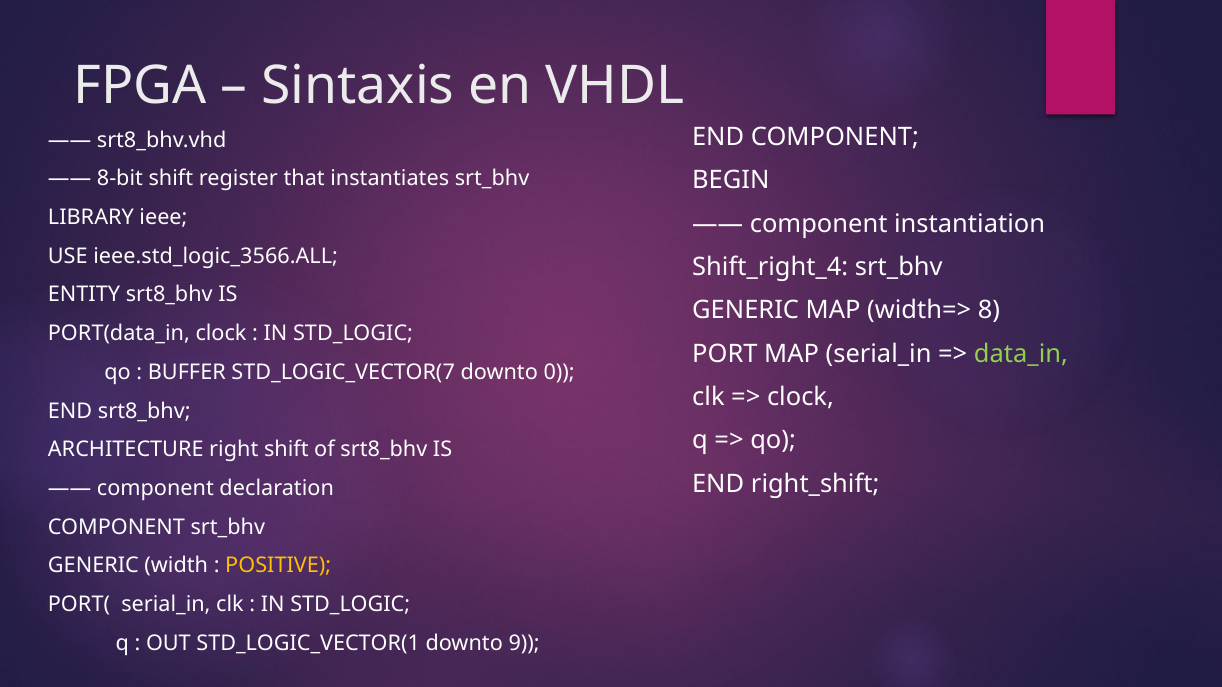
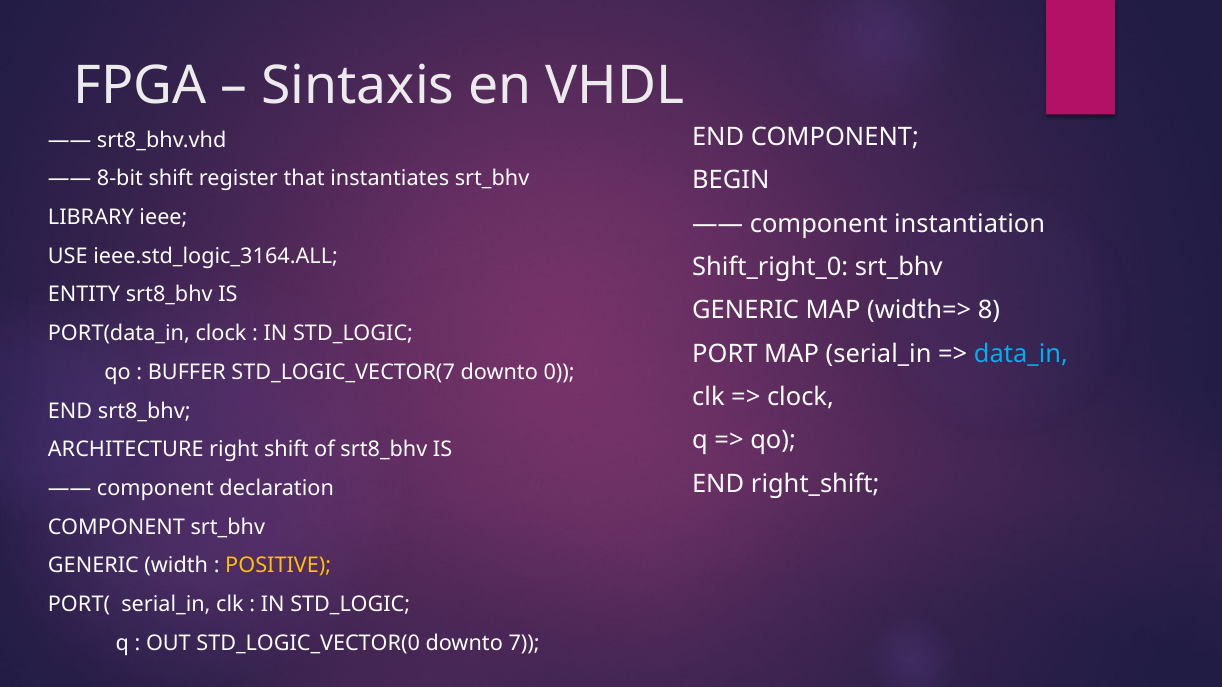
ieee.std_logic_3566.ALL: ieee.std_logic_3566.ALL -> ieee.std_logic_3164.ALL
Shift_right_4: Shift_right_4 -> Shift_right_0
data_in colour: light green -> light blue
STD_LOGIC_VECTOR(1: STD_LOGIC_VECTOR(1 -> STD_LOGIC_VECTOR(0
9: 9 -> 7
